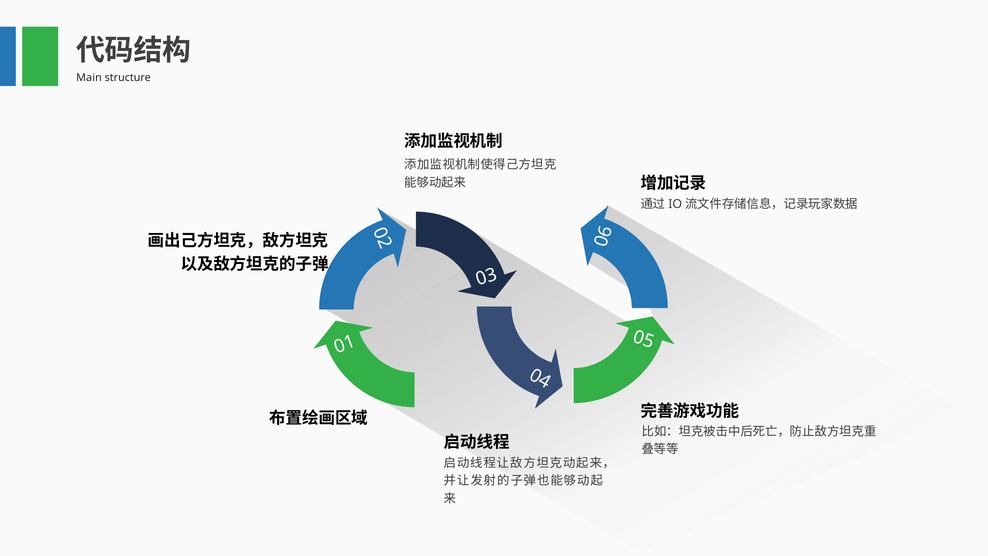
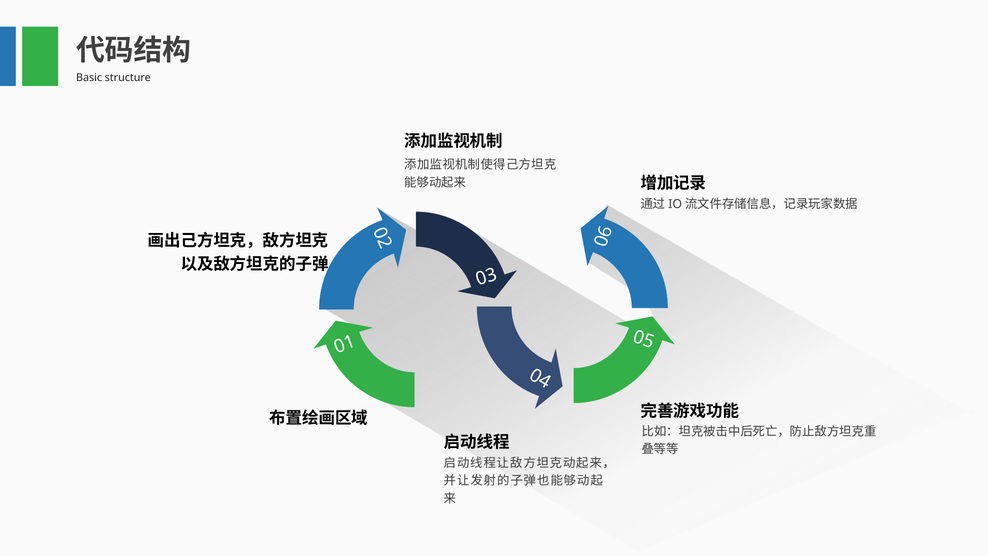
Main: Main -> Basic
